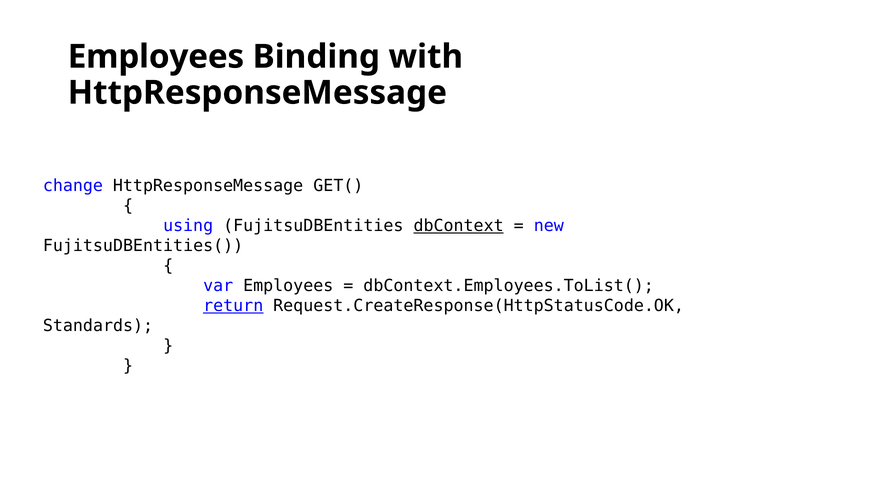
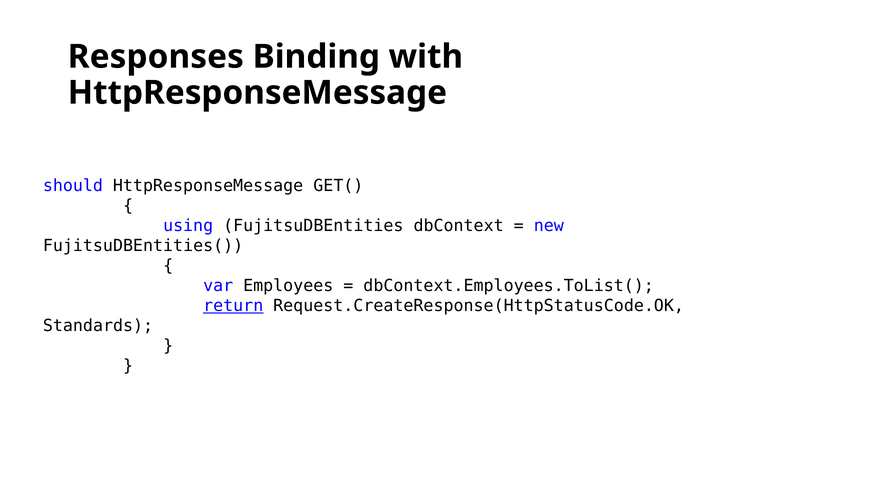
Employees at (156, 57): Employees -> Responses
change: change -> should
dbContext underline: present -> none
